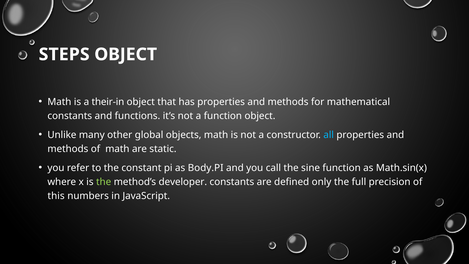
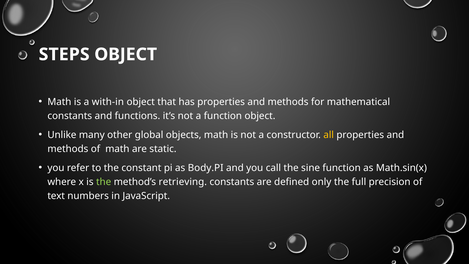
their-in: their-in -> with-in
all colour: light blue -> yellow
developer: developer -> retrieving
this: this -> text
